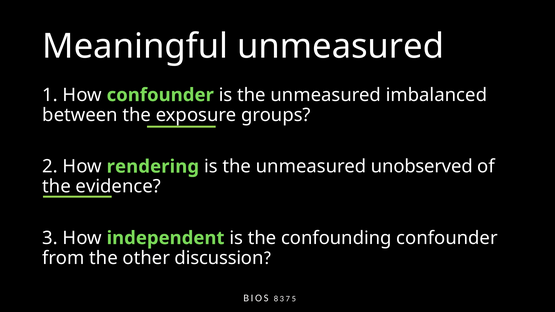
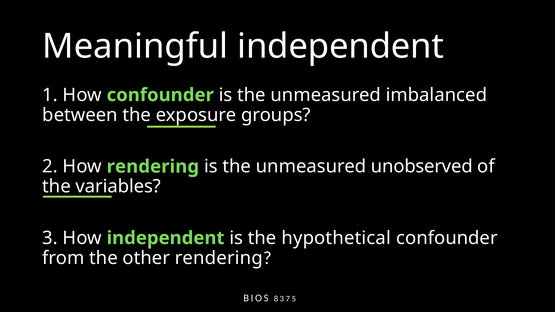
Meaningful unmeasured: unmeasured -> independent
evidence: evidence -> variables
confounding: confounding -> hypothetical
other discussion: discussion -> rendering
